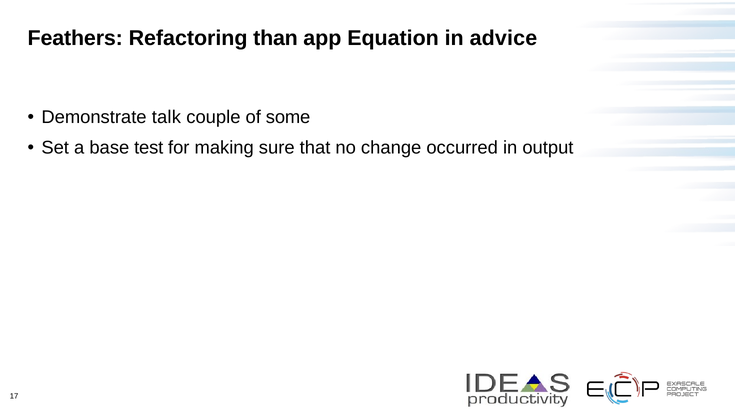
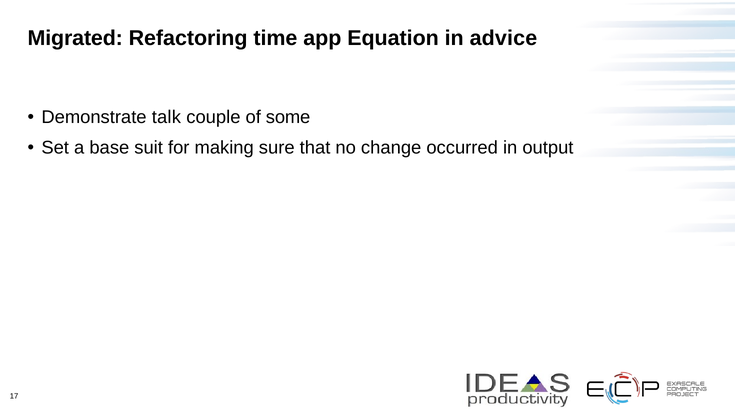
Feathers: Feathers -> Migrated
than: than -> time
test: test -> suit
